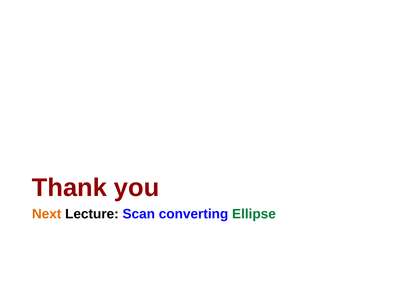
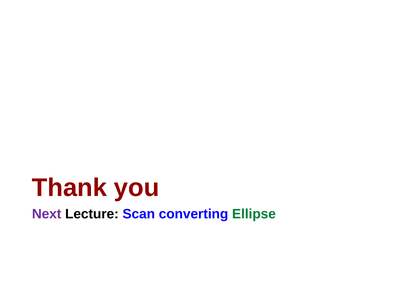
Next colour: orange -> purple
